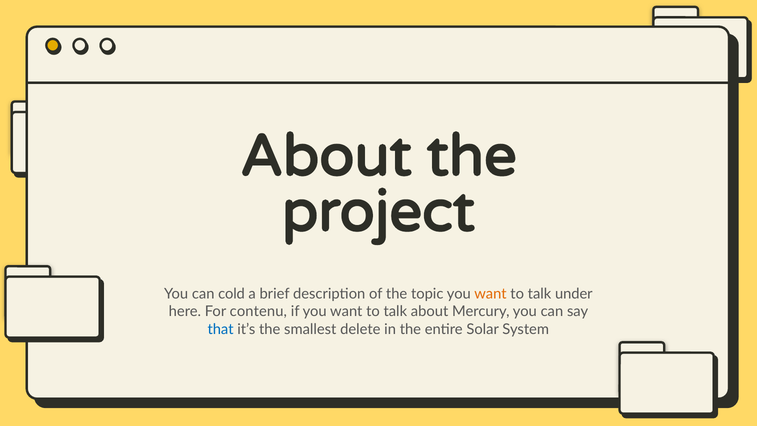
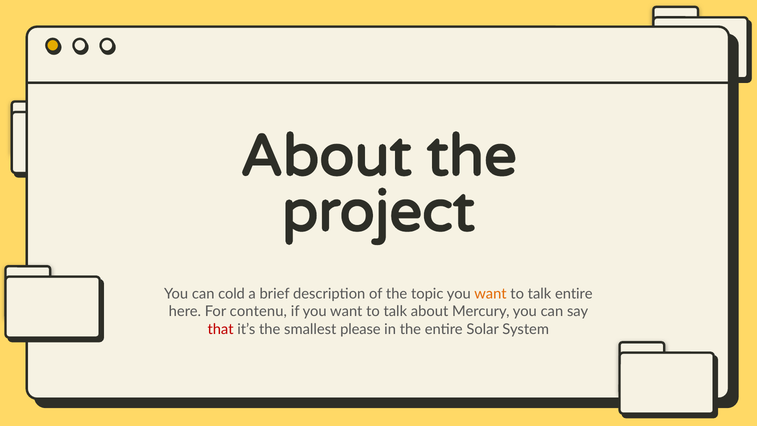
talk under: under -> entire
that colour: blue -> red
delete: delete -> please
